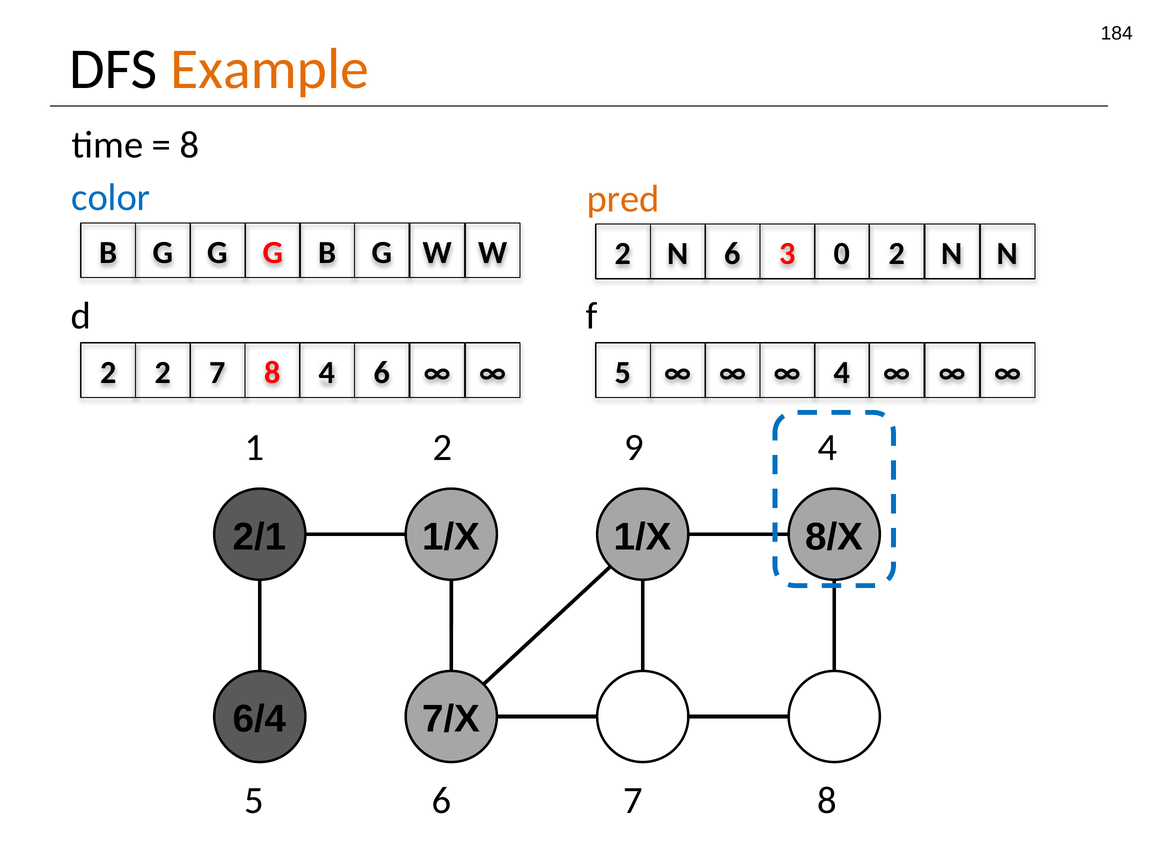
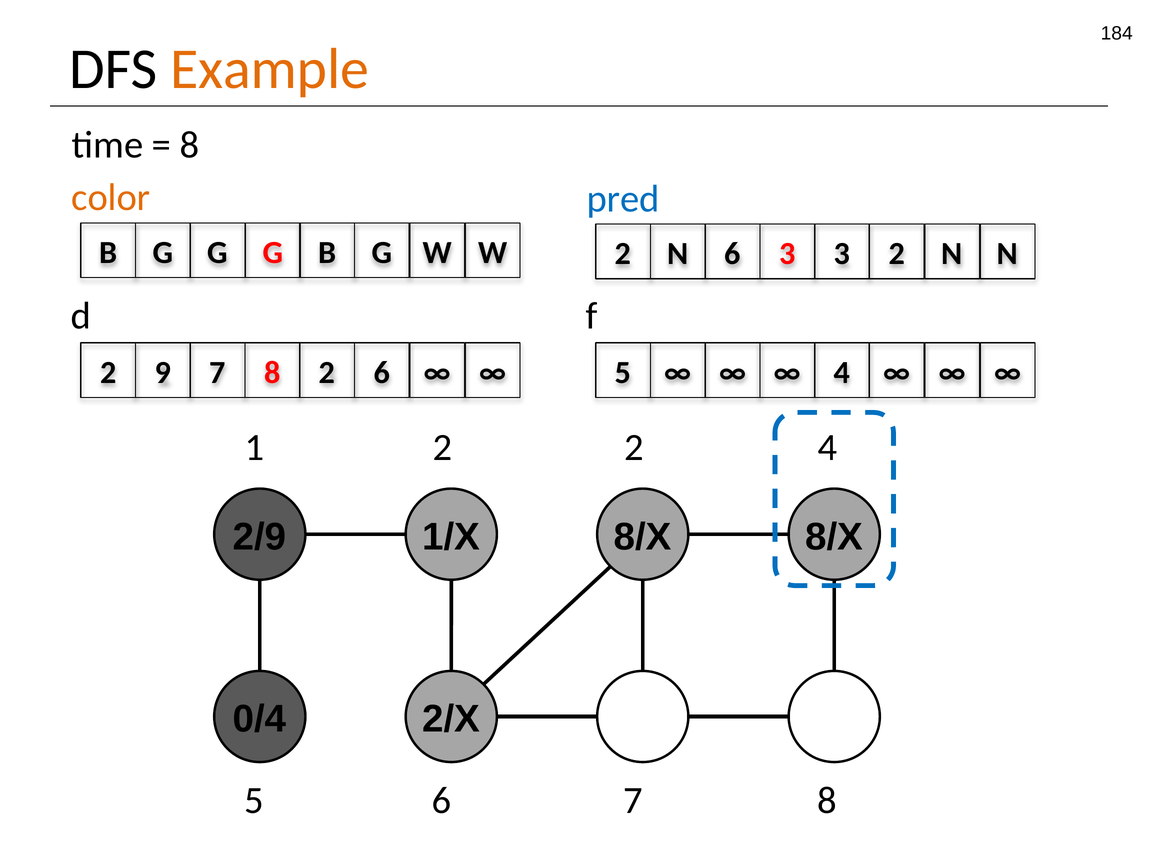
color colour: blue -> orange
pred colour: orange -> blue
3 0: 0 -> 3
2 2: 2 -> 9
8 4: 4 -> 2
1 9: 9 -> 2
2/1: 2/1 -> 2/9
1/X 1/X: 1/X -> 8/X
6/4: 6/4 -> 0/4
7/X: 7/X -> 2/X
